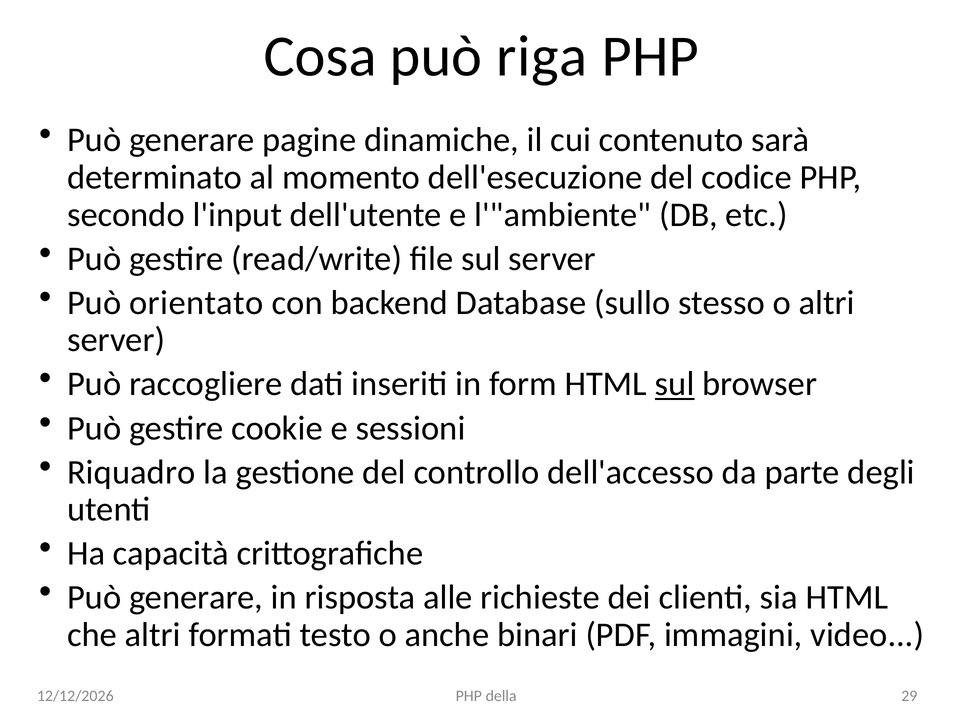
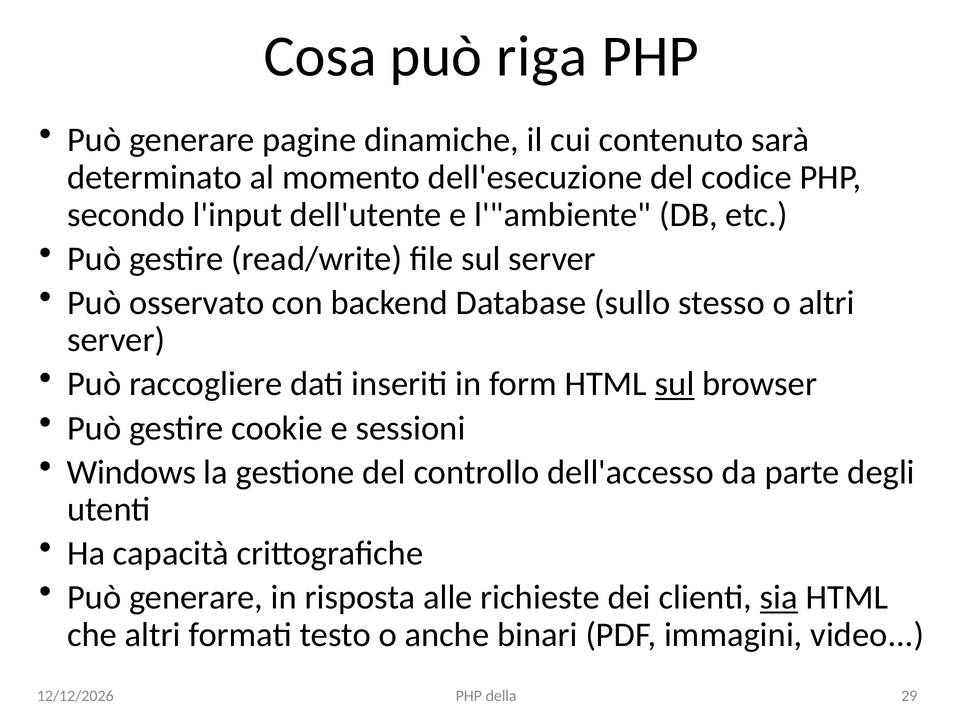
orientato: orientato -> osservato
Riquadro: Riquadro -> Windows
sia underline: none -> present
